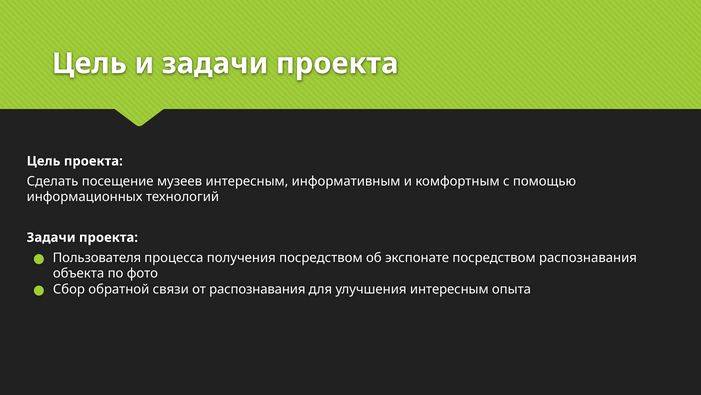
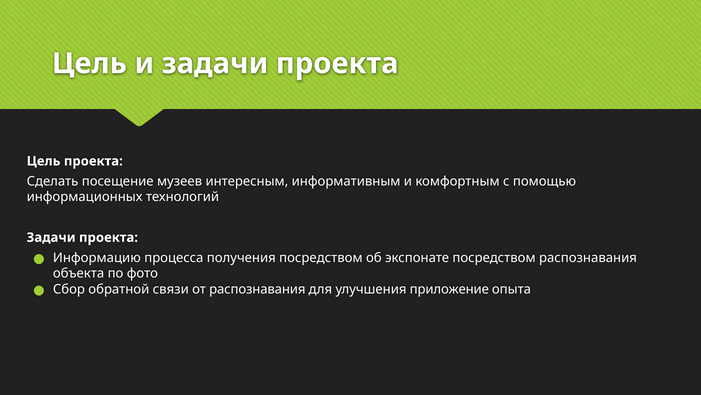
Пользователя: Пользователя -> Информацию
улучшения интересным: интересным -> приложение
